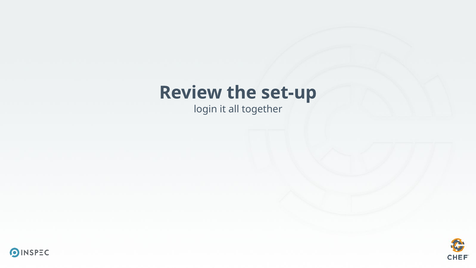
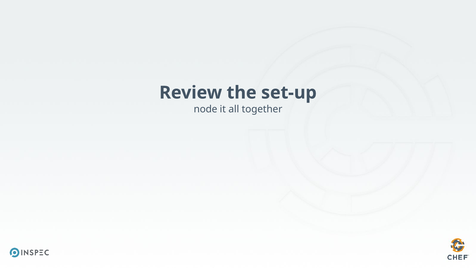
login: login -> node
